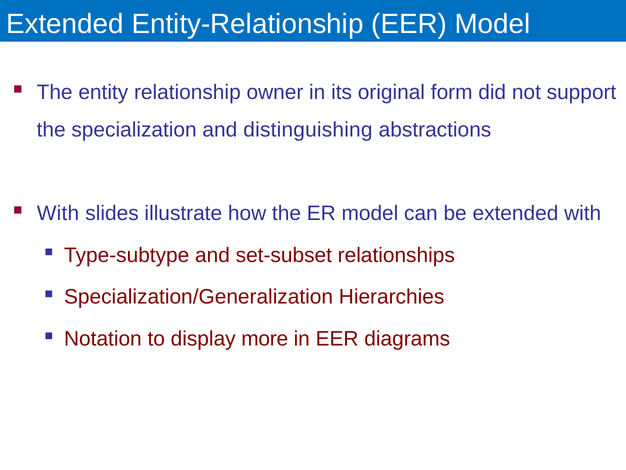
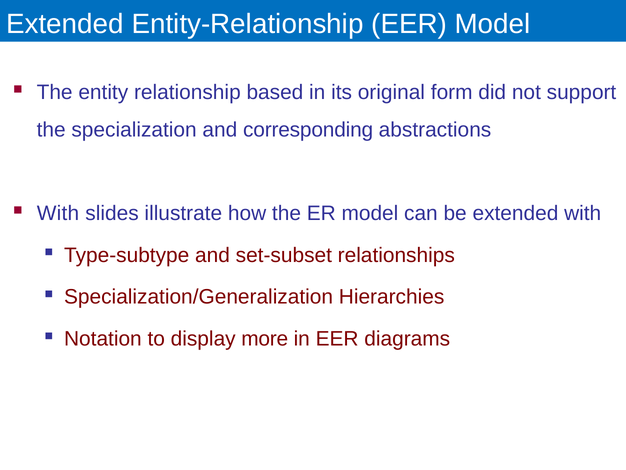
owner: owner -> based
distinguishing: distinguishing -> corresponding
